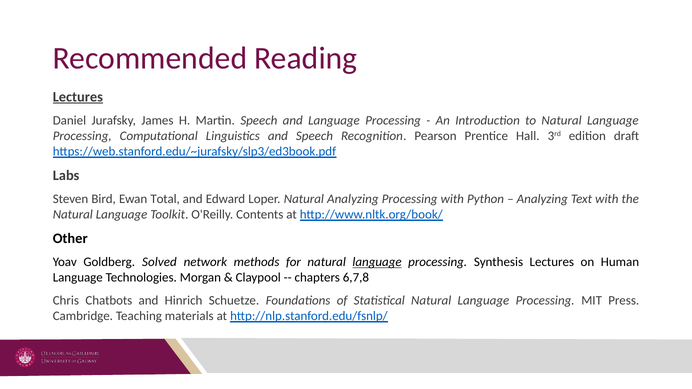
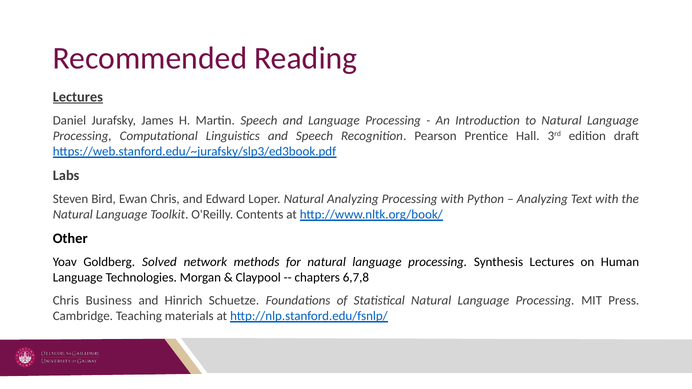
Ewan Total: Total -> Chris
language at (377, 262) underline: present -> none
Chatbots: Chatbots -> Business
